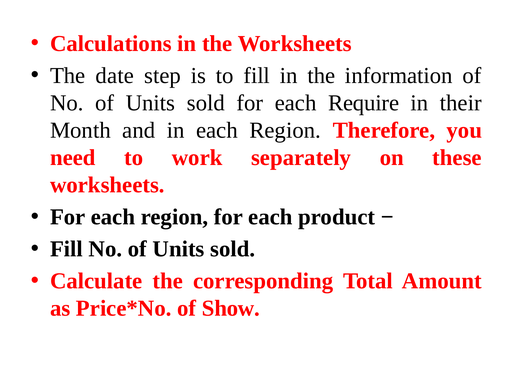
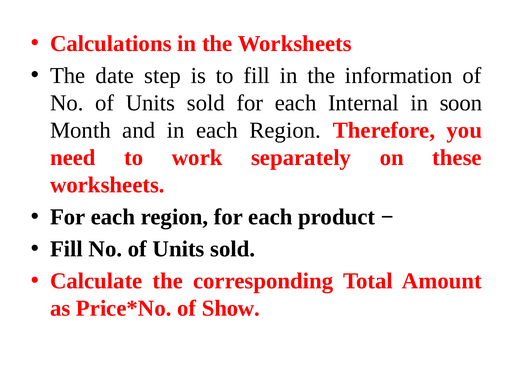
Require: Require -> Internal
their: their -> soon
